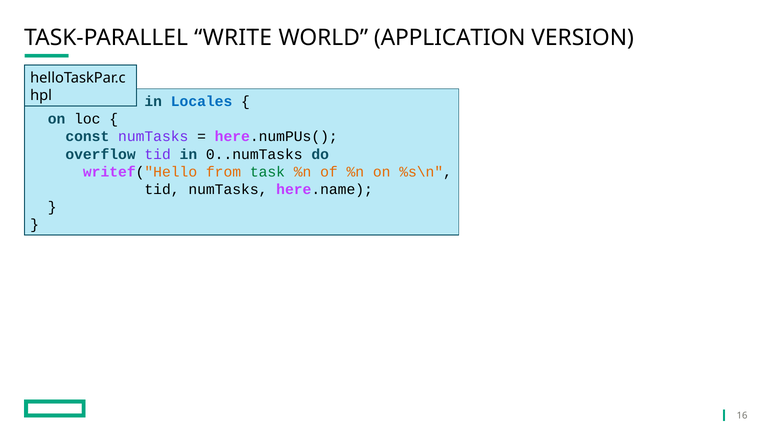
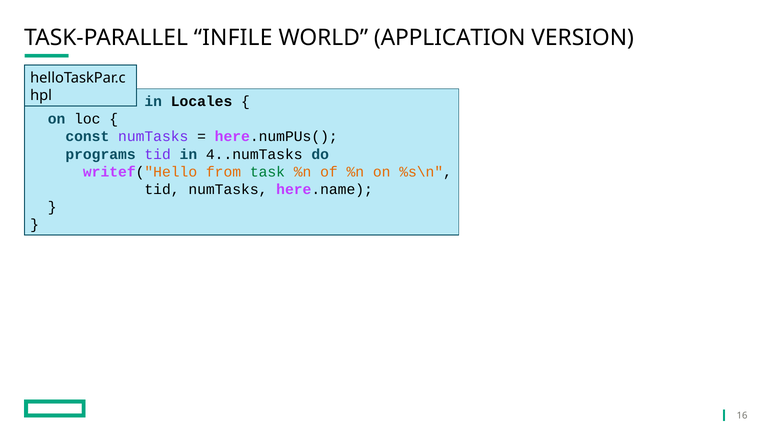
WRITE: WRITE -> INFILE
Locales colour: blue -> black
overflow: overflow -> programs
0..numTasks: 0..numTasks -> 4..numTasks
